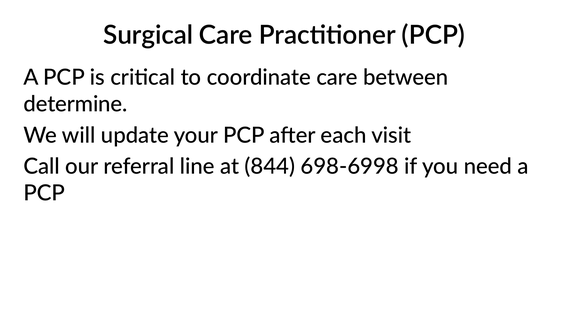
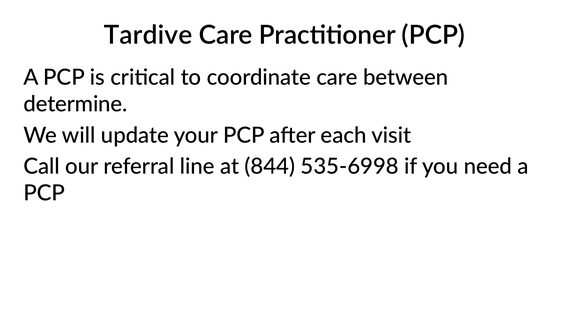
Surgical: Surgical -> Tardive
698-6998: 698-6998 -> 535-6998
